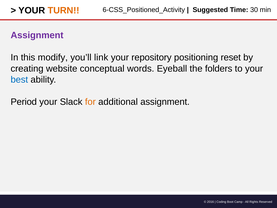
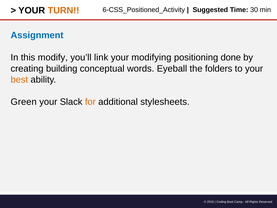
Assignment at (37, 35) colour: purple -> blue
repository: repository -> modifying
reset: reset -> done
website: website -> building
best colour: blue -> orange
Period: Period -> Green
additional assignment: assignment -> stylesheets
